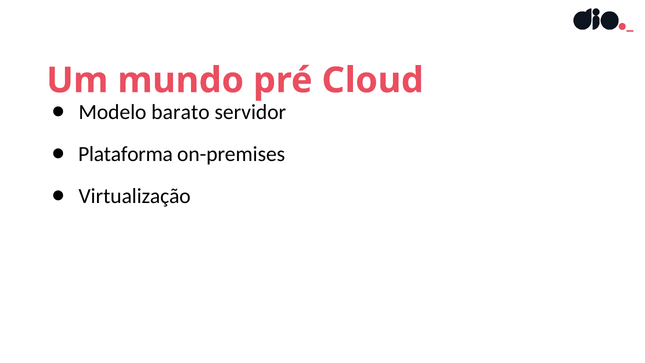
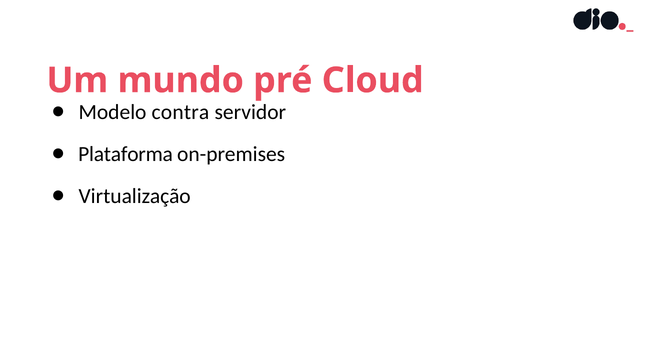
barato: barato -> contra
